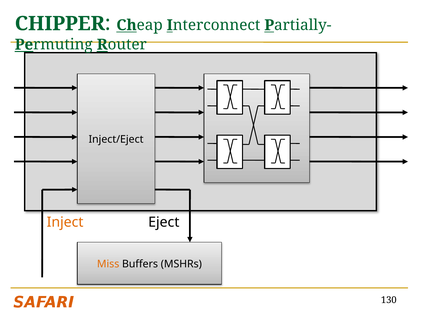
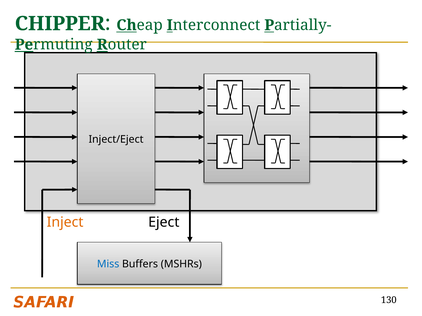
Miss colour: orange -> blue
